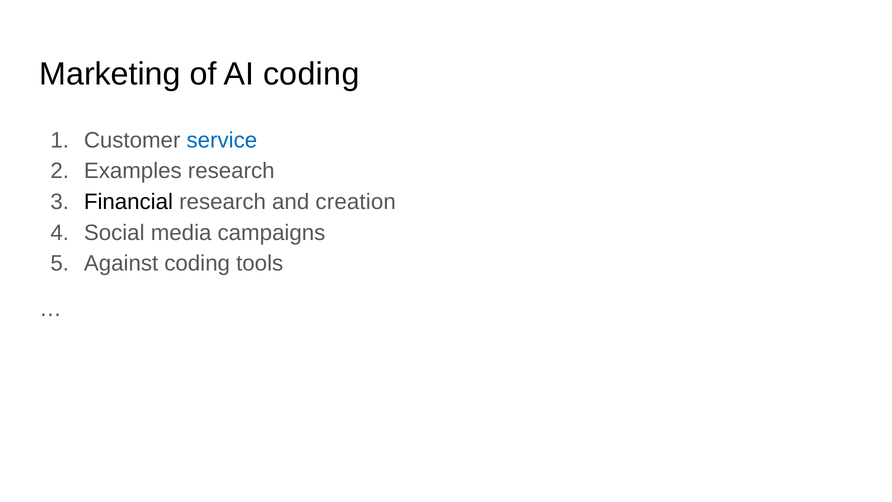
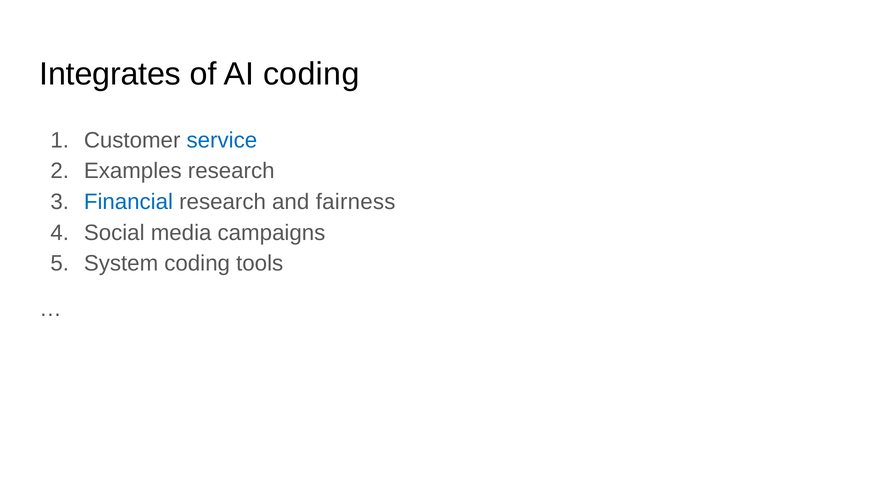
Marketing: Marketing -> Integrates
Financial colour: black -> blue
creation: creation -> fairness
Against: Against -> System
